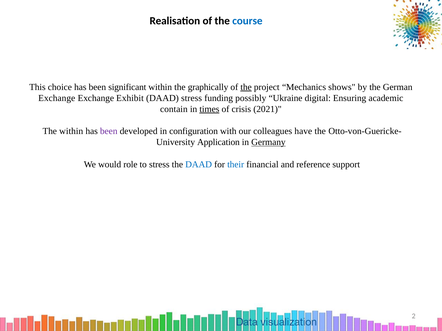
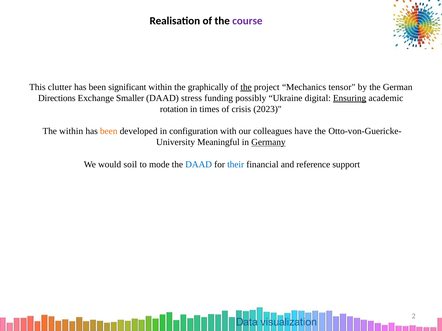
course colour: blue -> purple
choice: choice -> clutter
shows: shows -> tensor
Exchange at (57, 98): Exchange -> Directions
Exhibit: Exhibit -> Smaller
Ensuring underline: none -> present
contain: contain -> rotation
times underline: present -> none
2021: 2021 -> 2023
been at (109, 131) colour: purple -> orange
Application: Application -> Meaningful
role: role -> soil
to stress: stress -> mode
